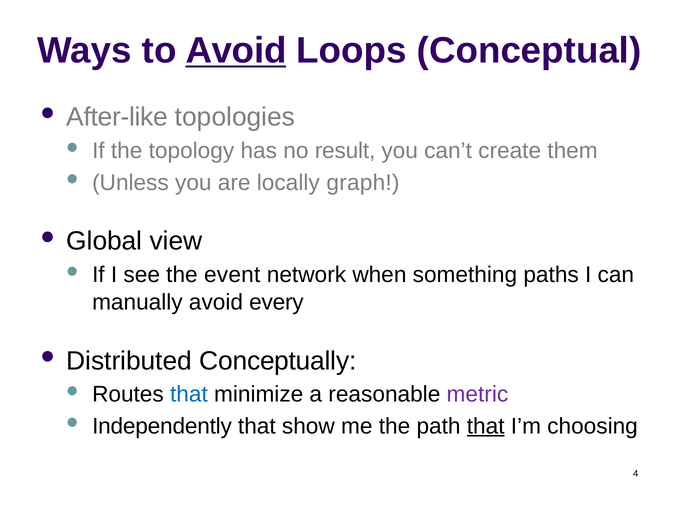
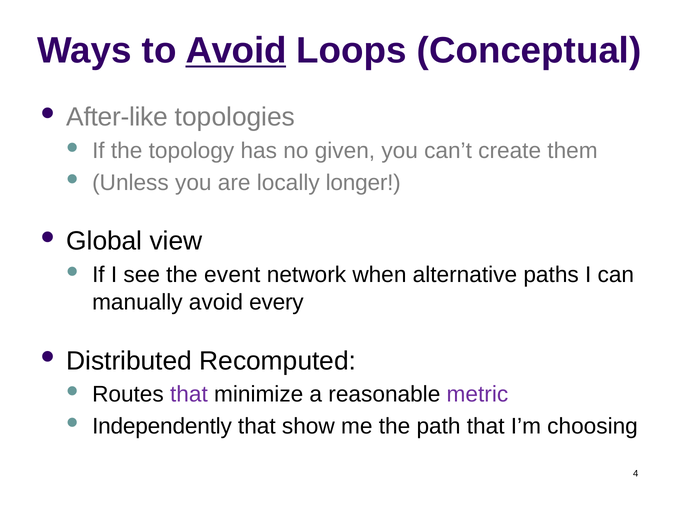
result: result -> given
graph: graph -> longer
something: something -> alternative
Conceptually: Conceptually -> Recomputed
that at (189, 395) colour: blue -> purple
that at (486, 426) underline: present -> none
